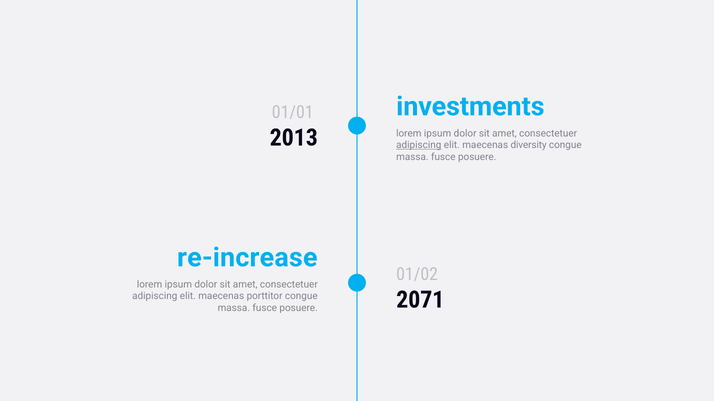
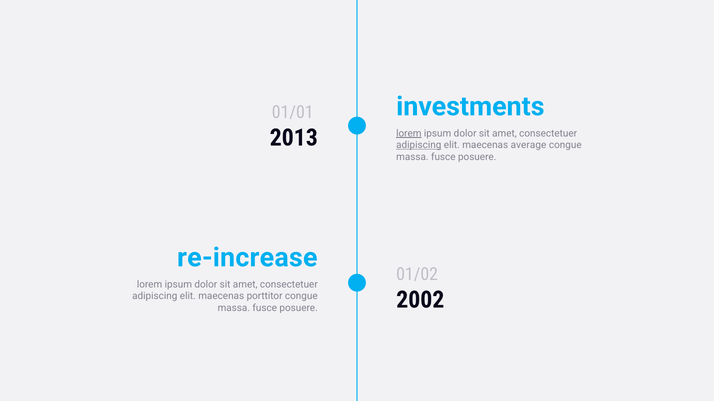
lorem at (409, 133) underline: none -> present
diversity: diversity -> average
2071: 2071 -> 2002
